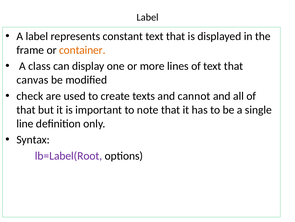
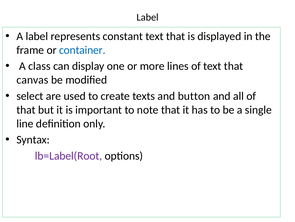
container colour: orange -> blue
check: check -> select
cannot: cannot -> button
